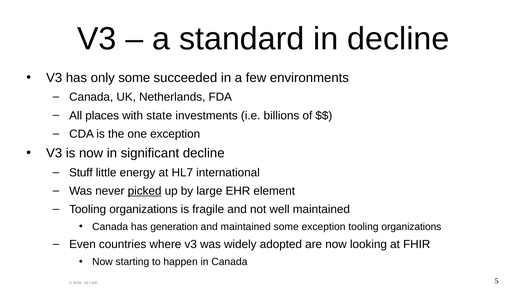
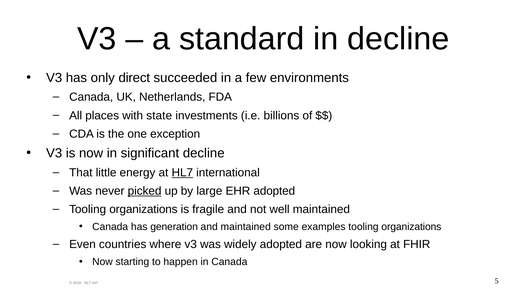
only some: some -> direct
Stuff: Stuff -> That
HL7 at (182, 173) underline: none -> present
EHR element: element -> adopted
some exception: exception -> examples
